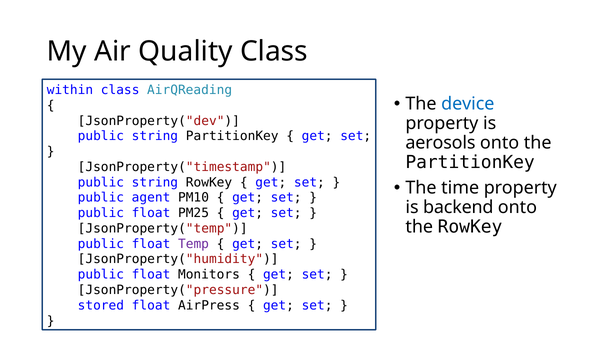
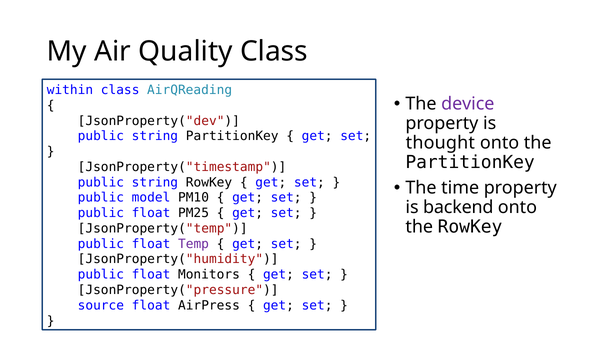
device colour: blue -> purple
aerosols: aerosols -> thought
agent: agent -> model
stored: stored -> source
